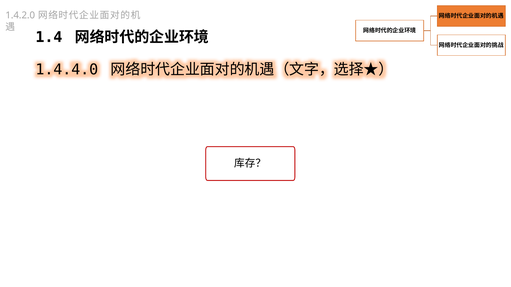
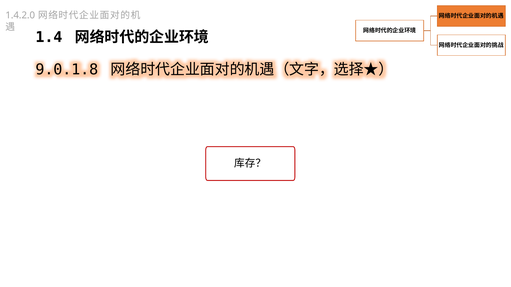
1.4.4.0: 1.4.4.0 -> 9.0.1.8
